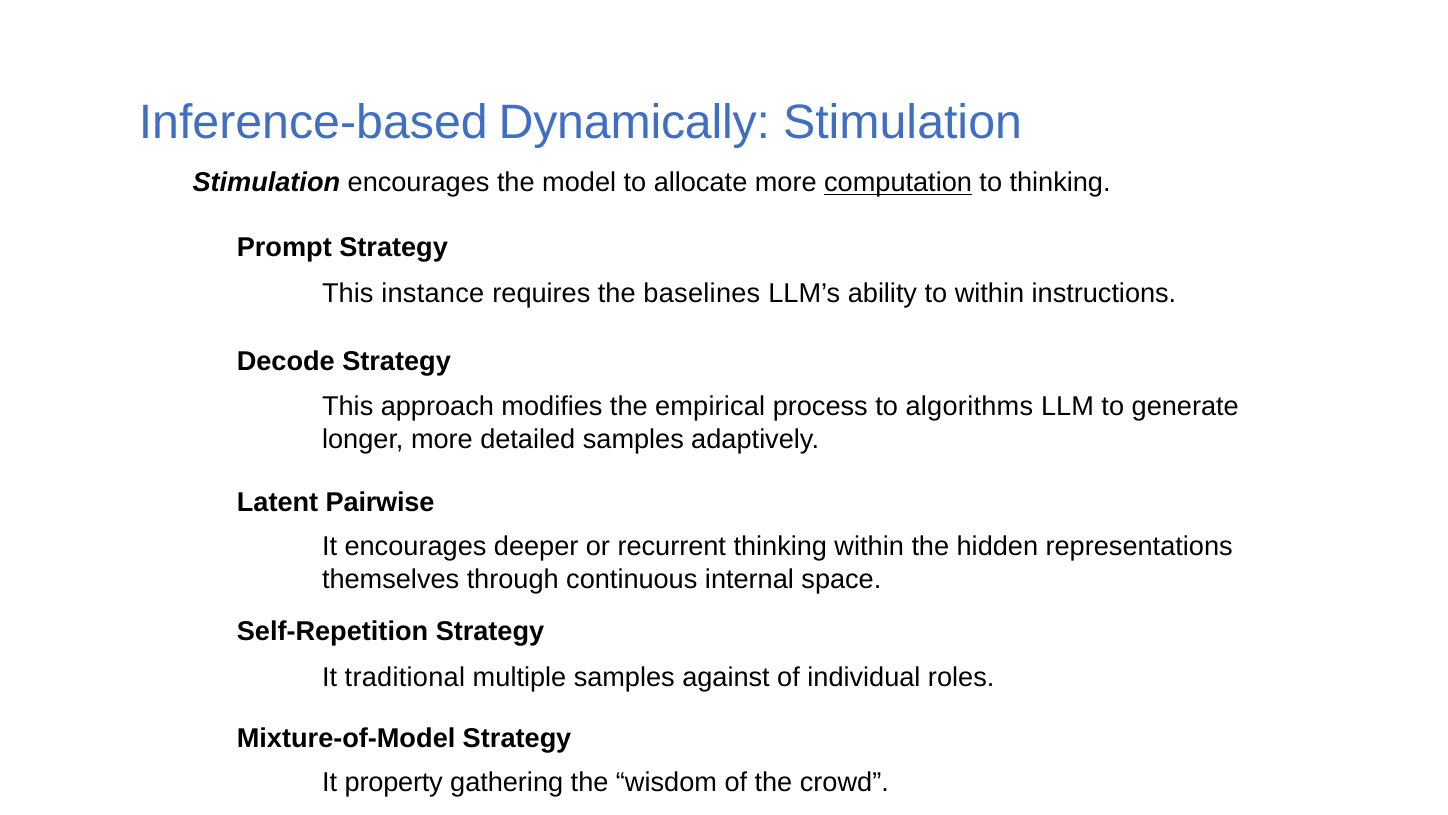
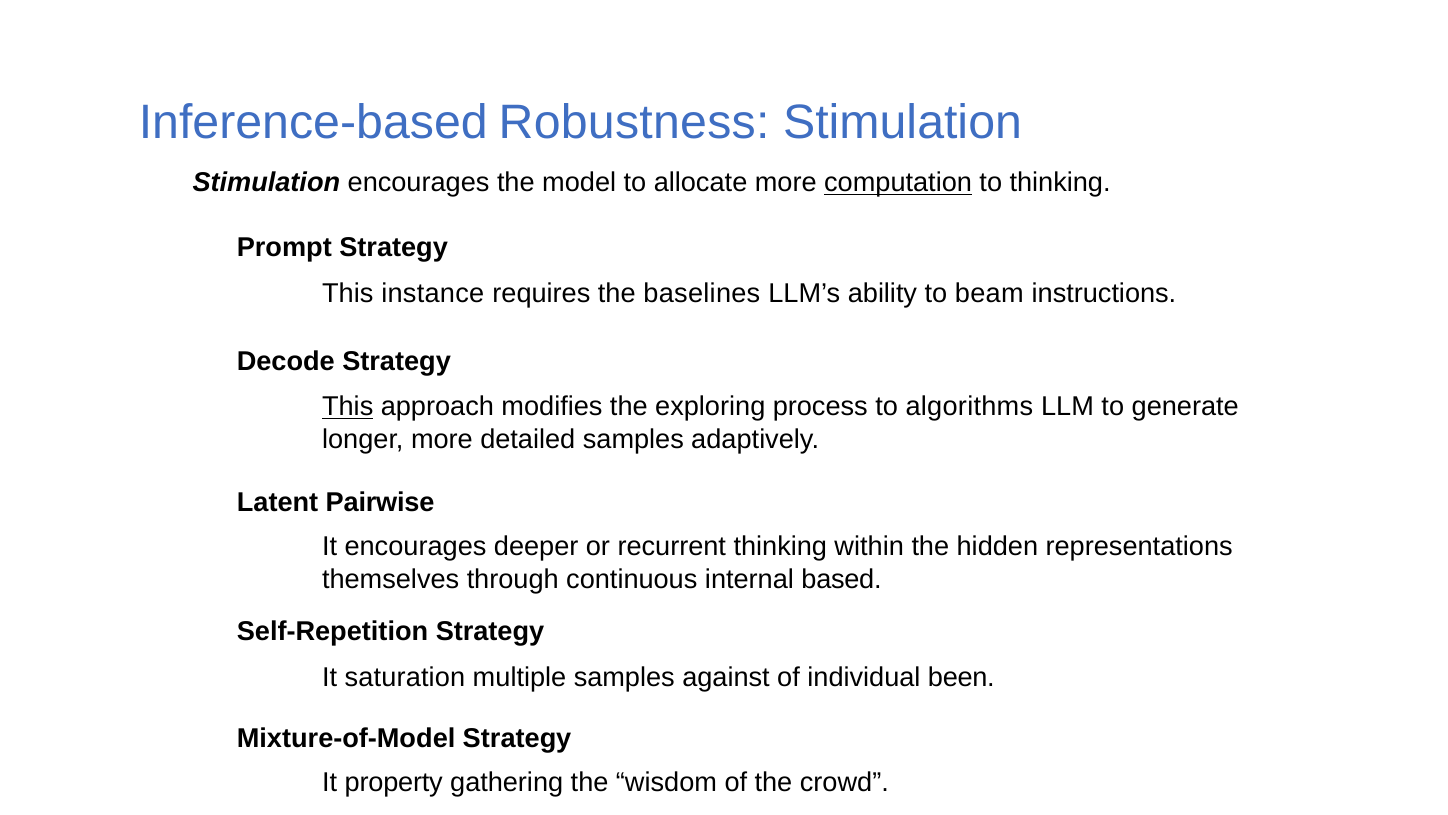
Dynamically: Dynamically -> Robustness
to within: within -> beam
This at (348, 406) underline: none -> present
empirical: empirical -> exploring
space: space -> based
traditional: traditional -> saturation
roles: roles -> been
